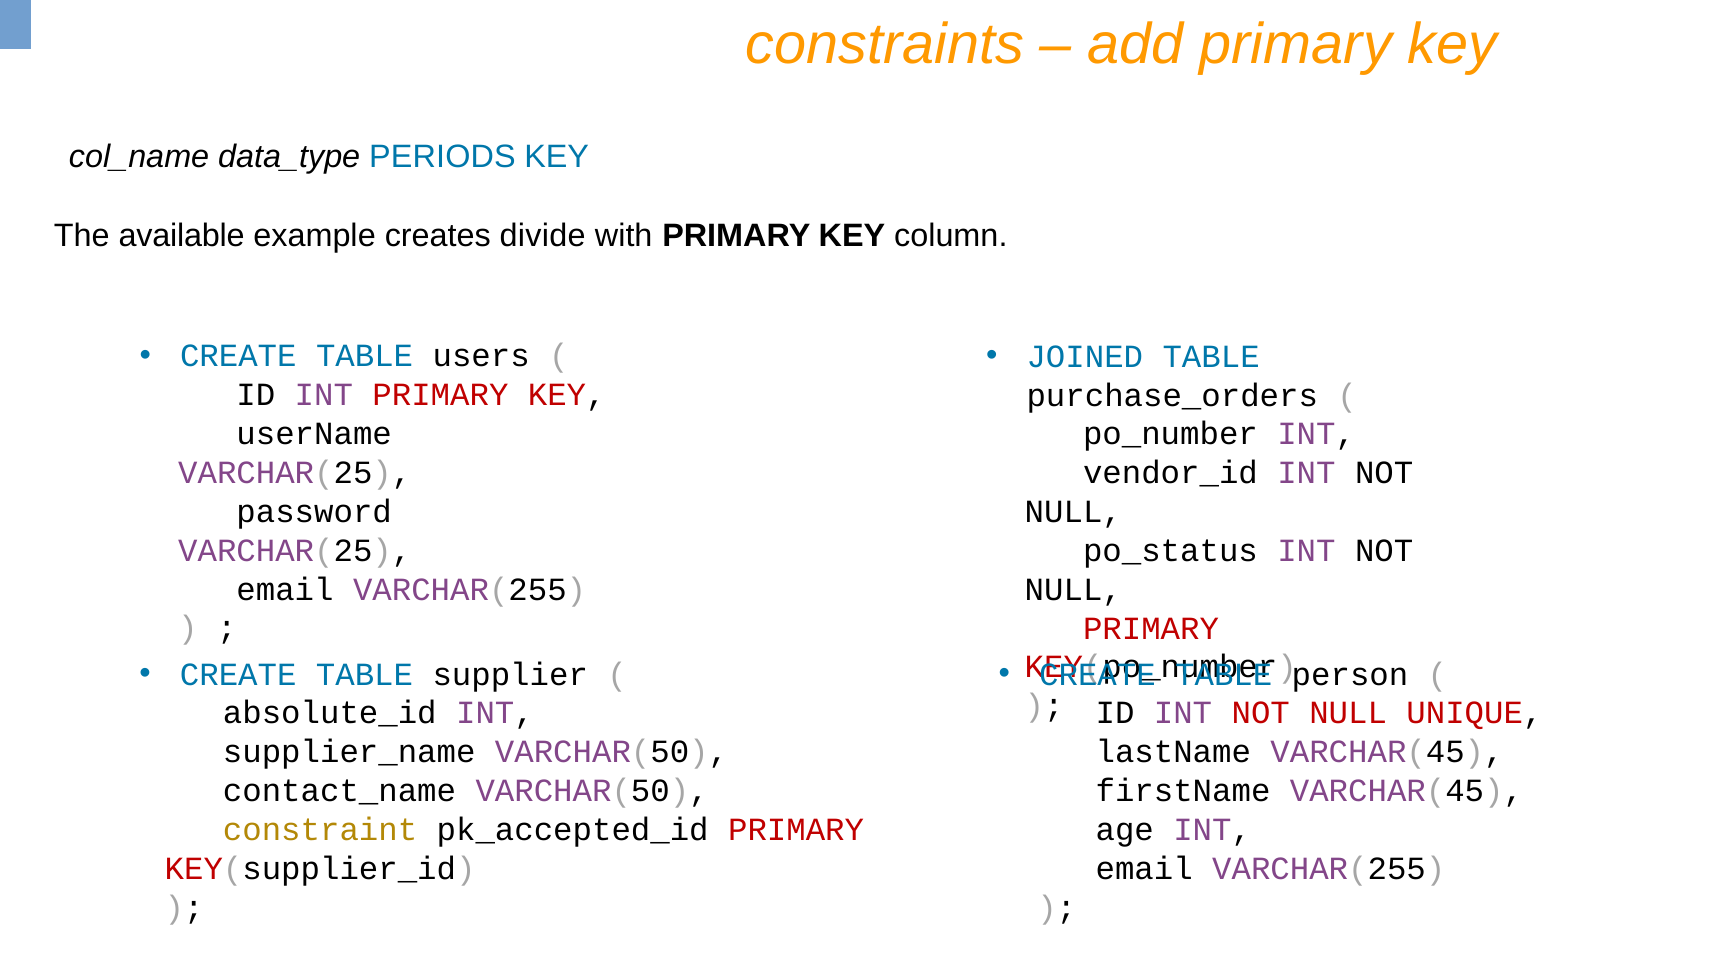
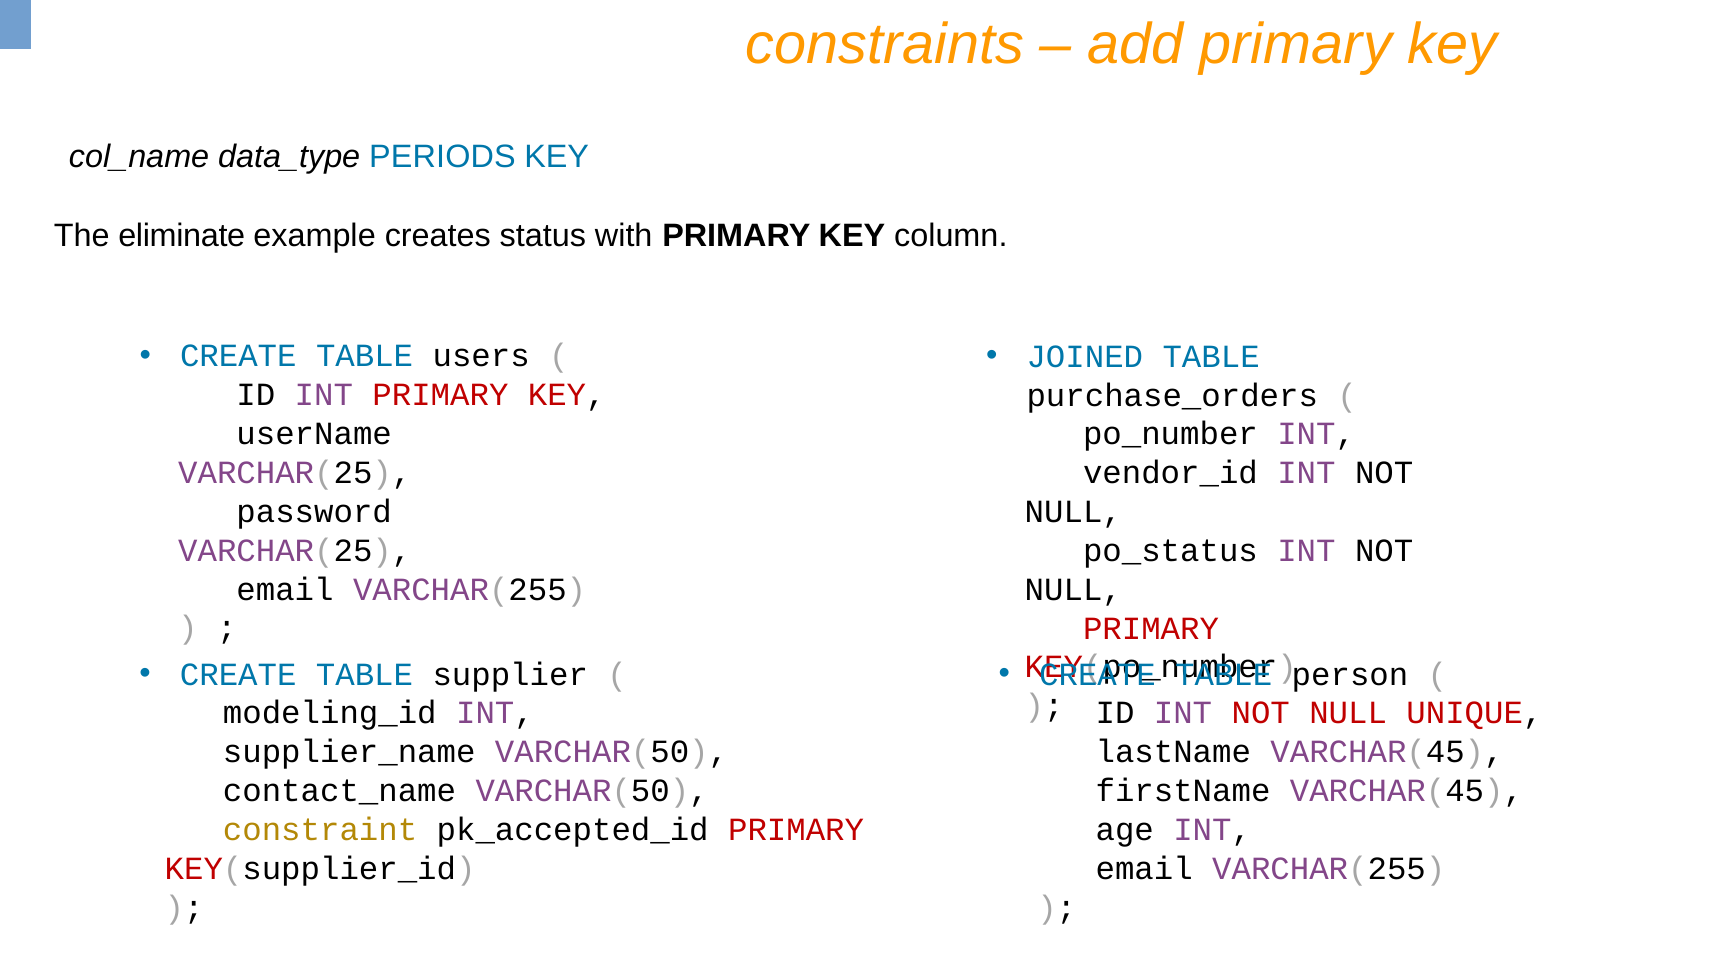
available: available -> eliminate
divide: divide -> status
absolute_id: absolute_id -> modeling_id
